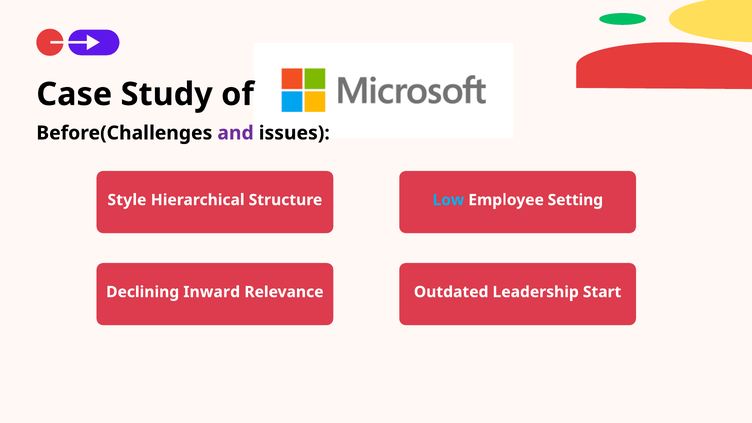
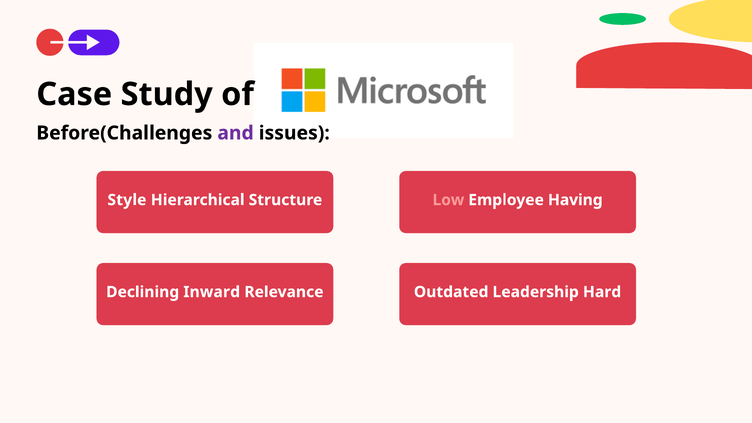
Low colour: light blue -> pink
Setting: Setting -> Having
Start: Start -> Hard
